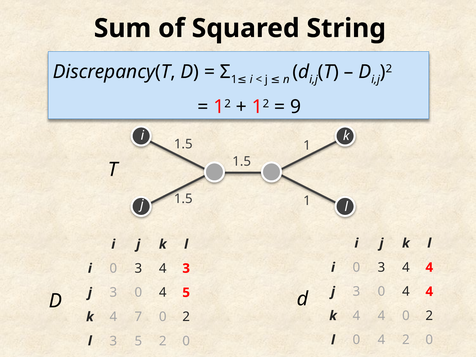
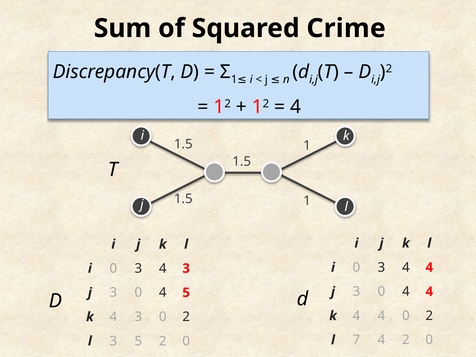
String: String -> Crime
9 at (296, 107): 9 -> 4
k 4 7: 7 -> 3
l 0: 0 -> 7
